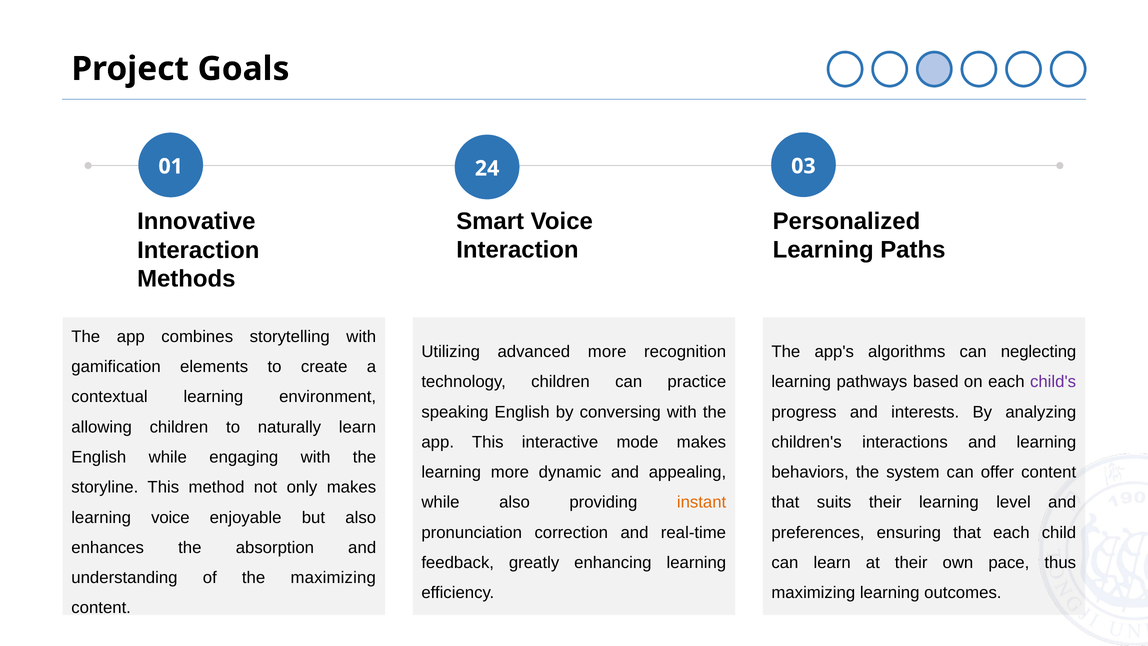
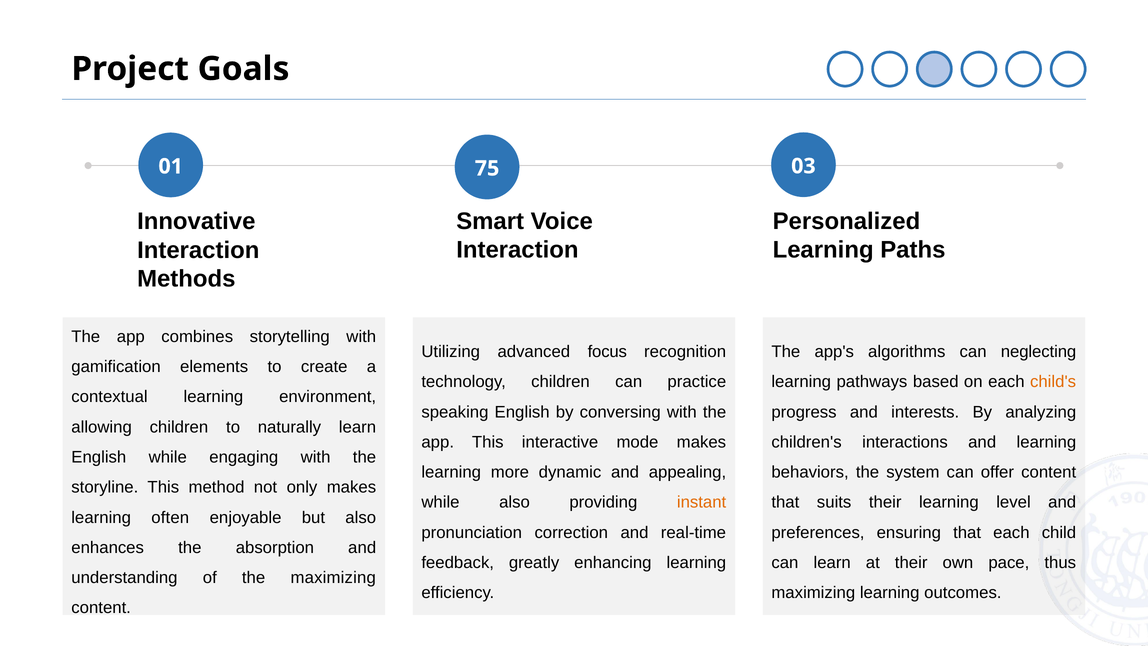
24: 24 -> 75
advanced more: more -> focus
child's colour: purple -> orange
learning voice: voice -> often
